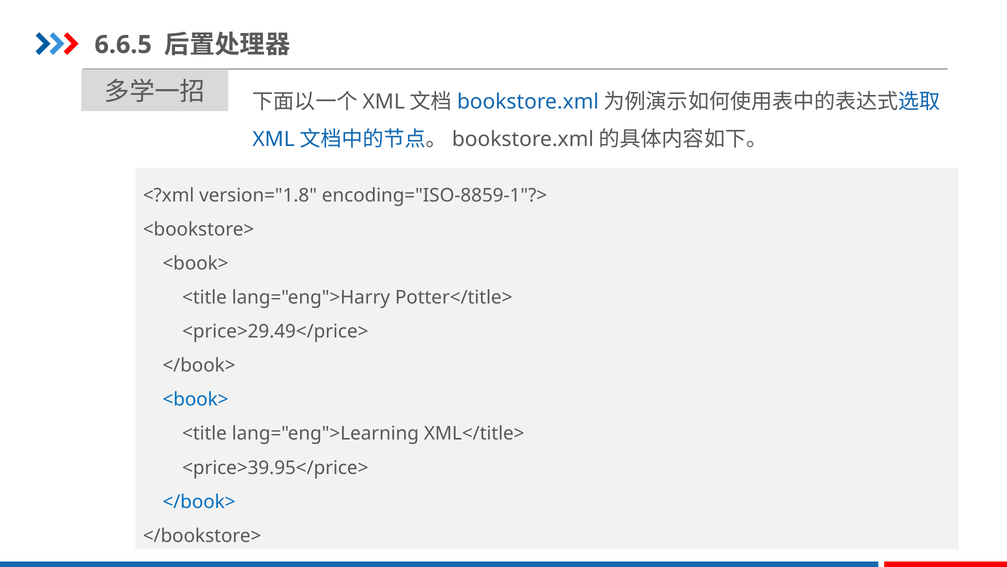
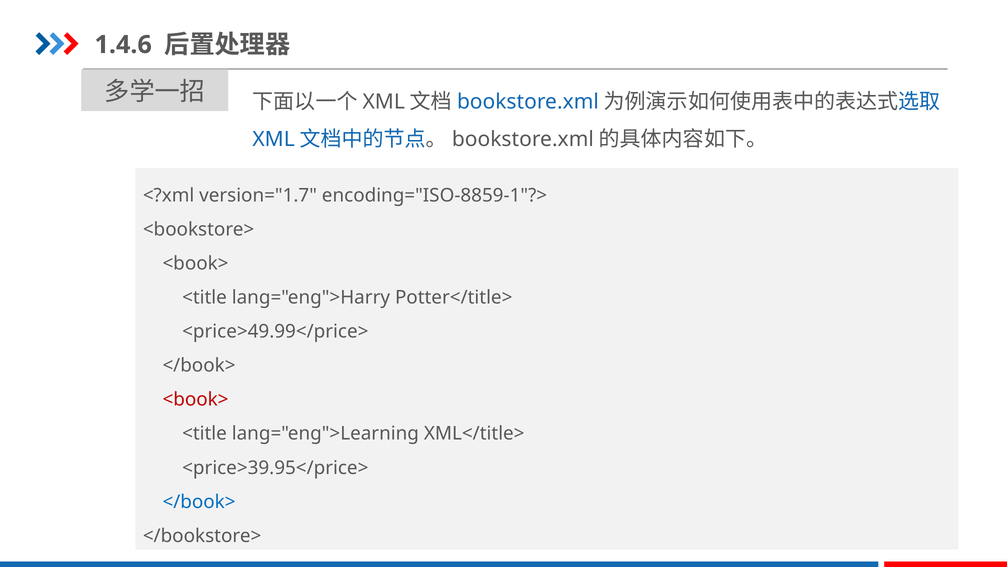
6.6.5: 6.6.5 -> 1.4.6
version="1.8: version="1.8 -> version="1.7
<price>29.49</price>: <price>29.49</price> -> <price>49.99</price>
<book> at (196, 400) colour: blue -> red
